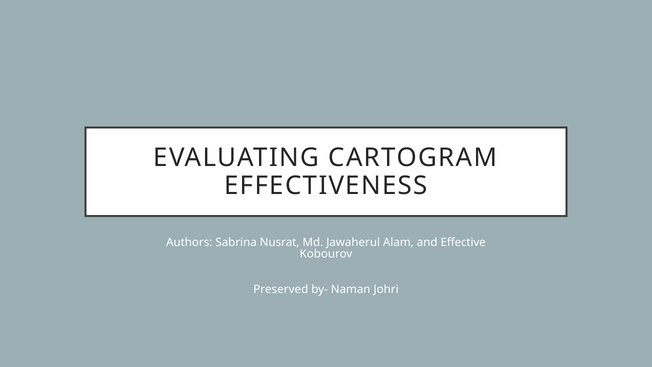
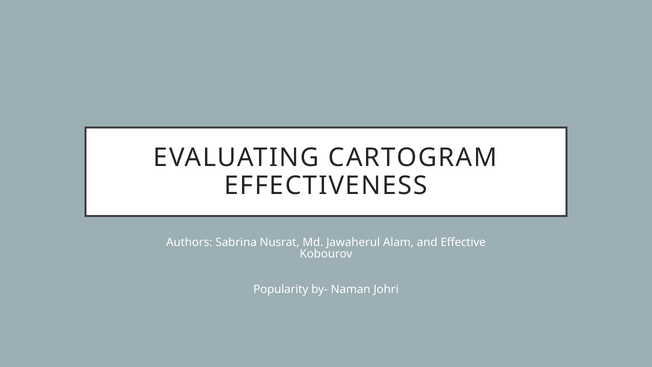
Preserved: Preserved -> Popularity
